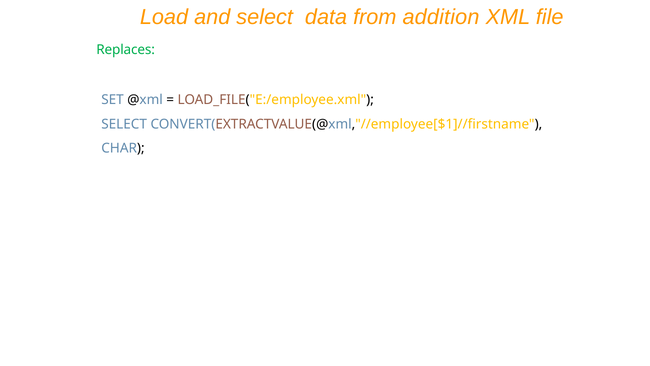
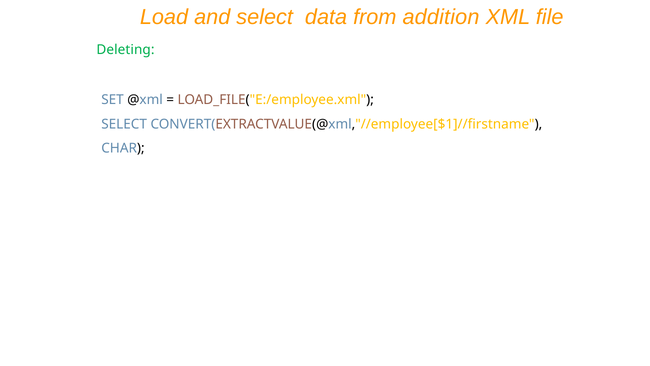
Replaces: Replaces -> Deleting
